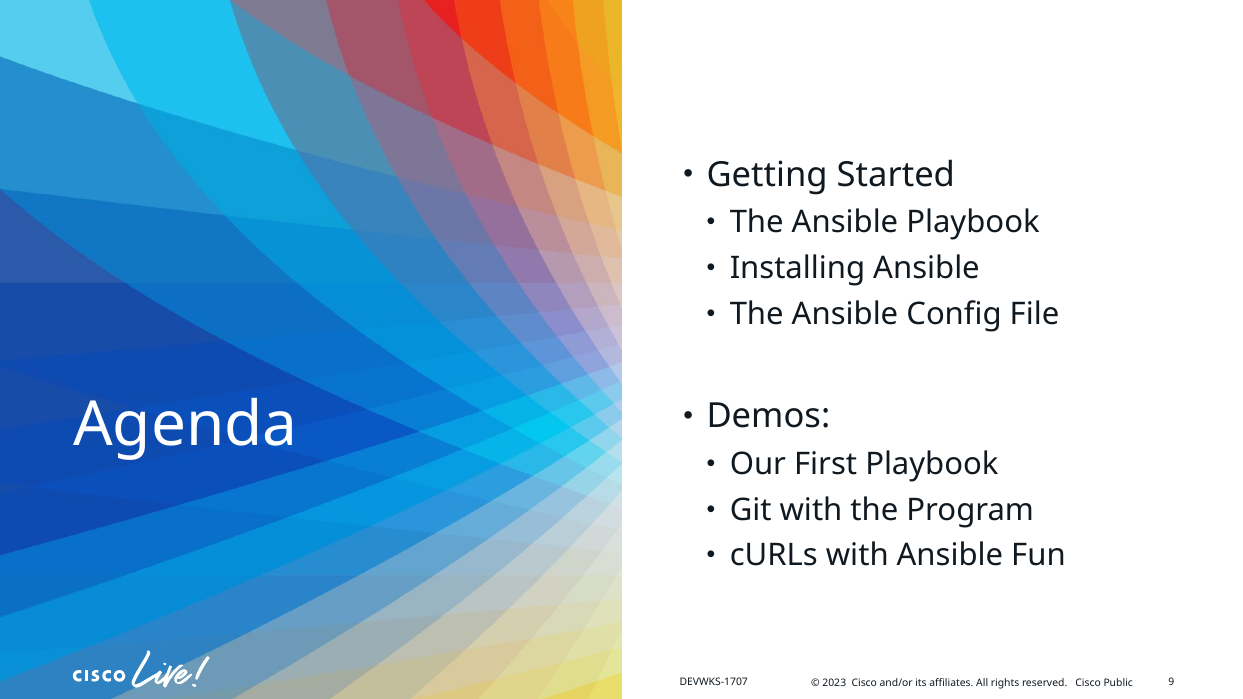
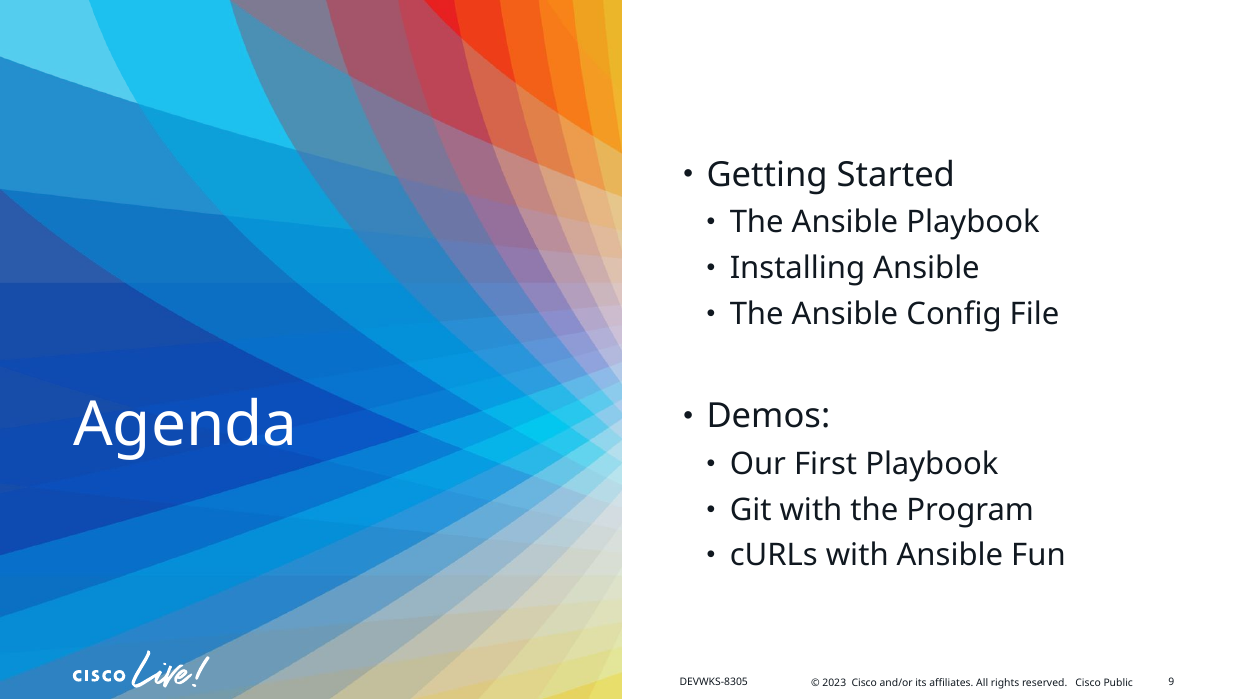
DEVWKS-1707: DEVWKS-1707 -> DEVWKS-8305
